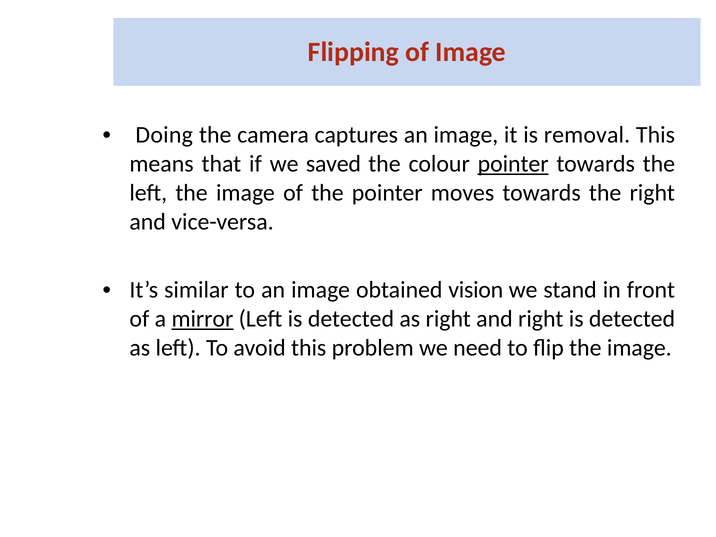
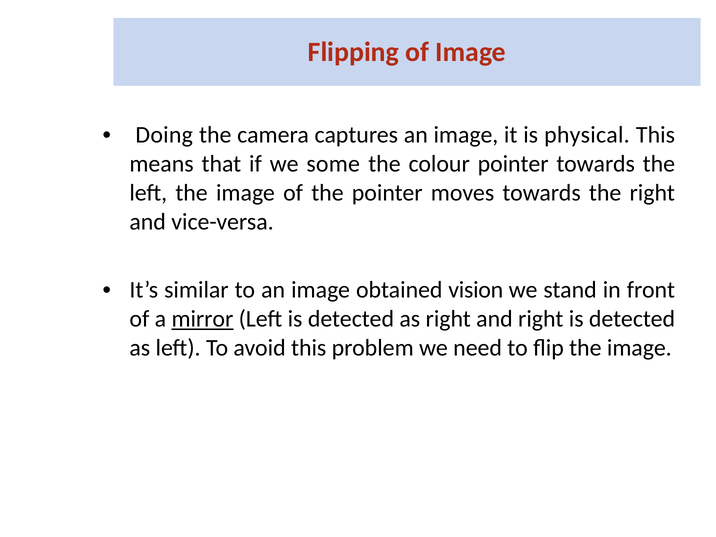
removal: removal -> physical
saved: saved -> some
pointer at (513, 164) underline: present -> none
